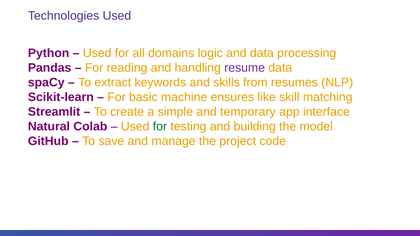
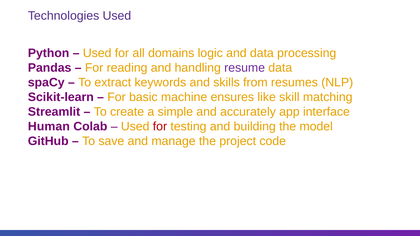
temporary: temporary -> accurately
Natural: Natural -> Human
for at (160, 127) colour: green -> red
